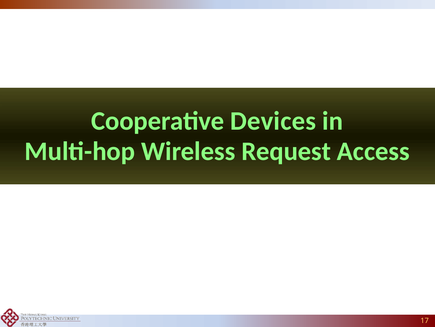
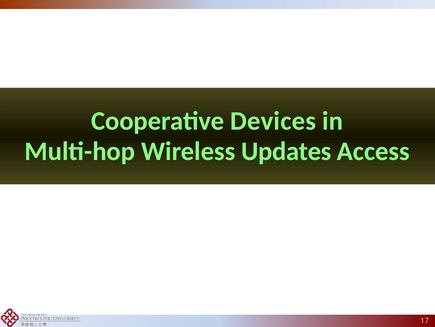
Request: Request -> Updates
